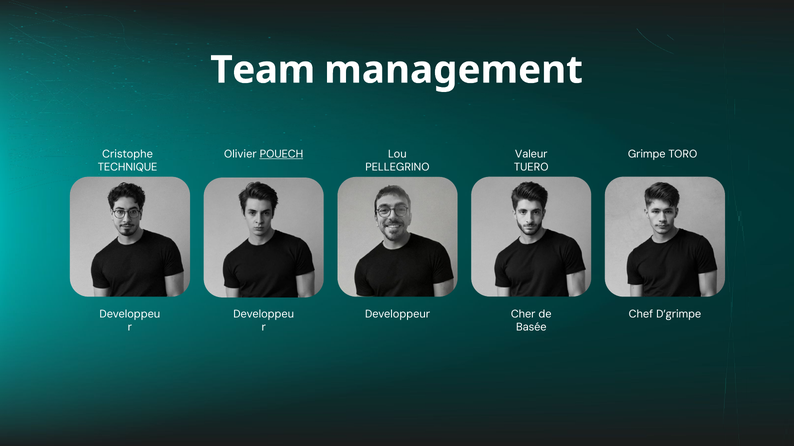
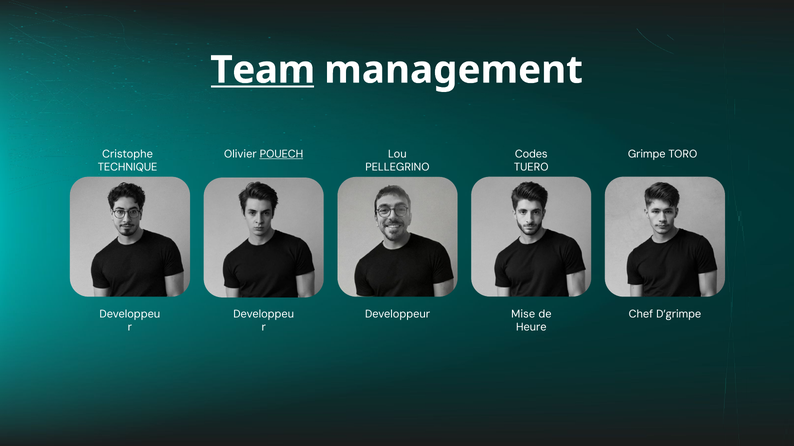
Team underline: none -> present
Valeur: Valeur -> Codes
Cher: Cher -> Mise
Basée: Basée -> Heure
